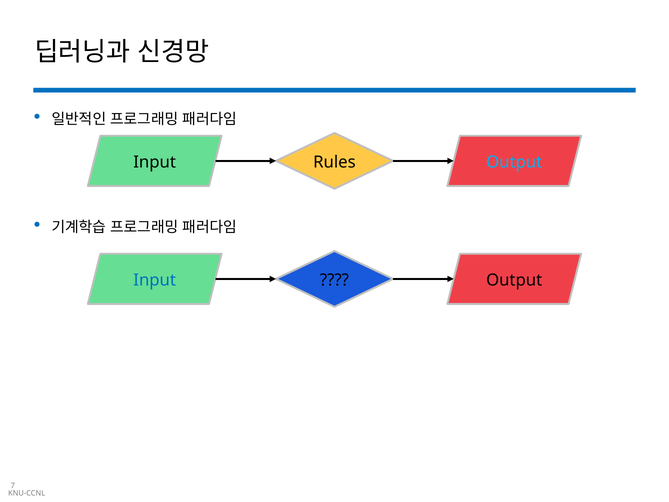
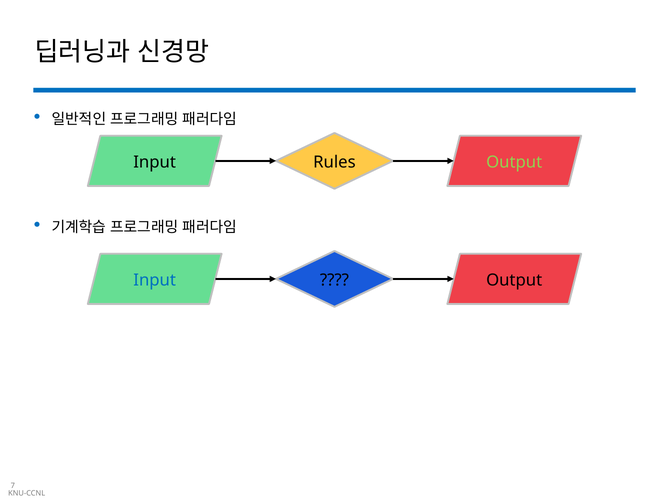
Output at (514, 162) colour: light blue -> light green
